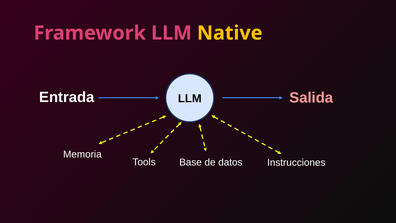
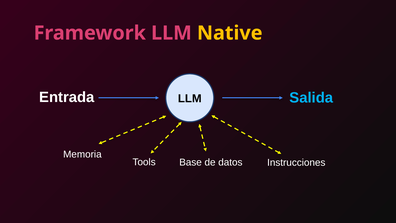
Salida colour: pink -> light blue
